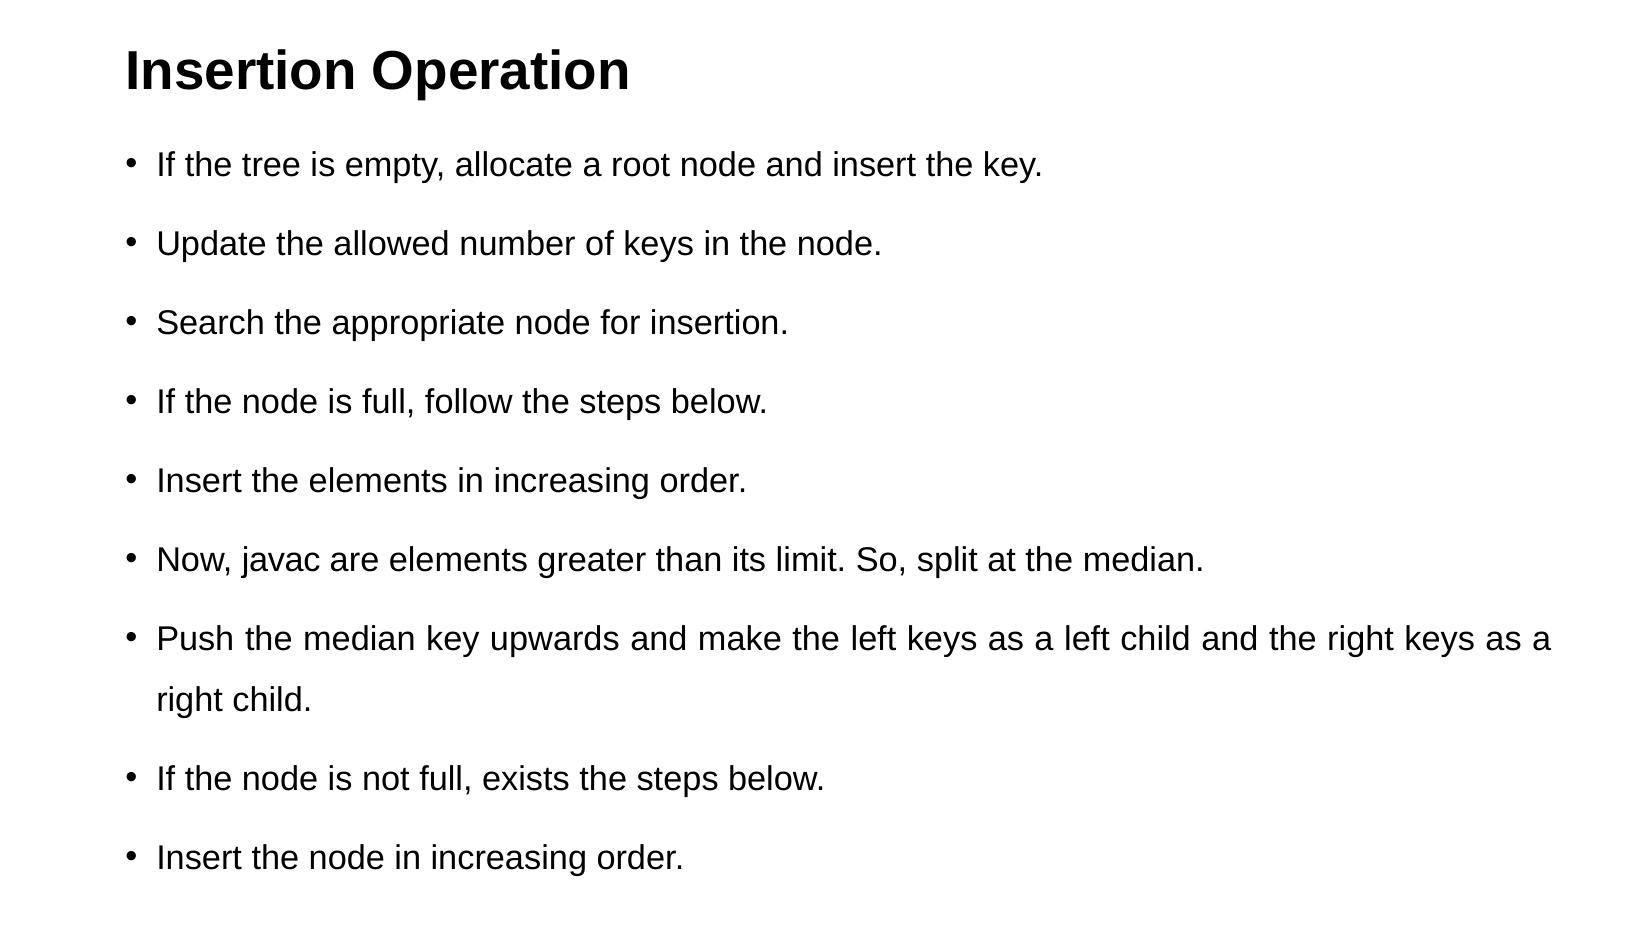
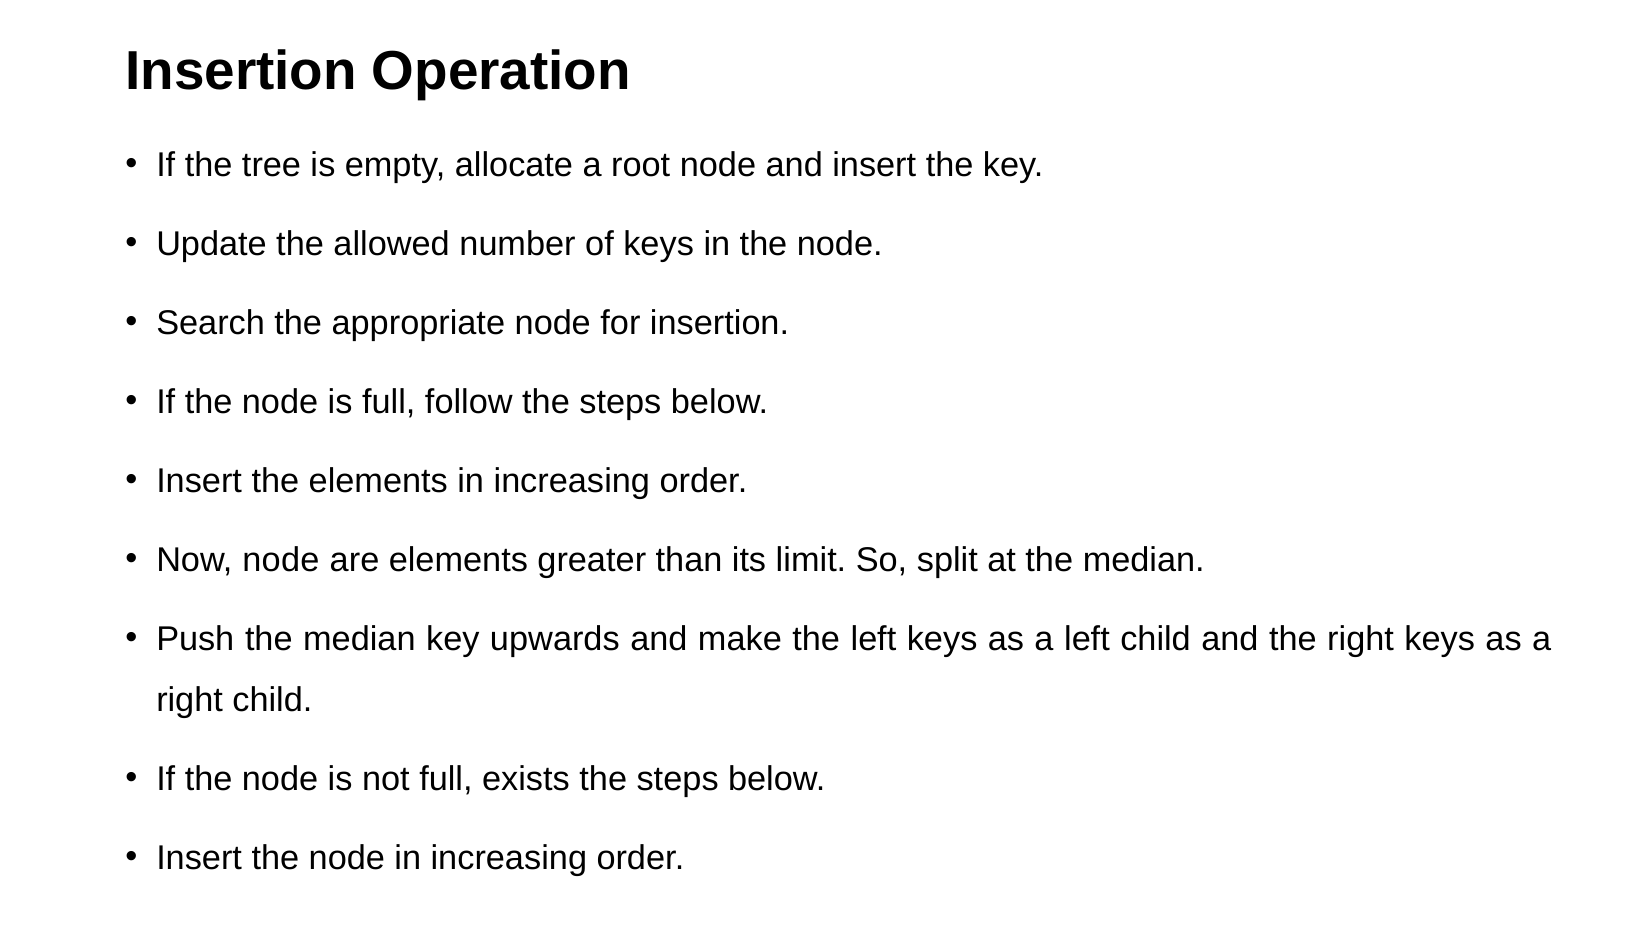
Now javac: javac -> node
